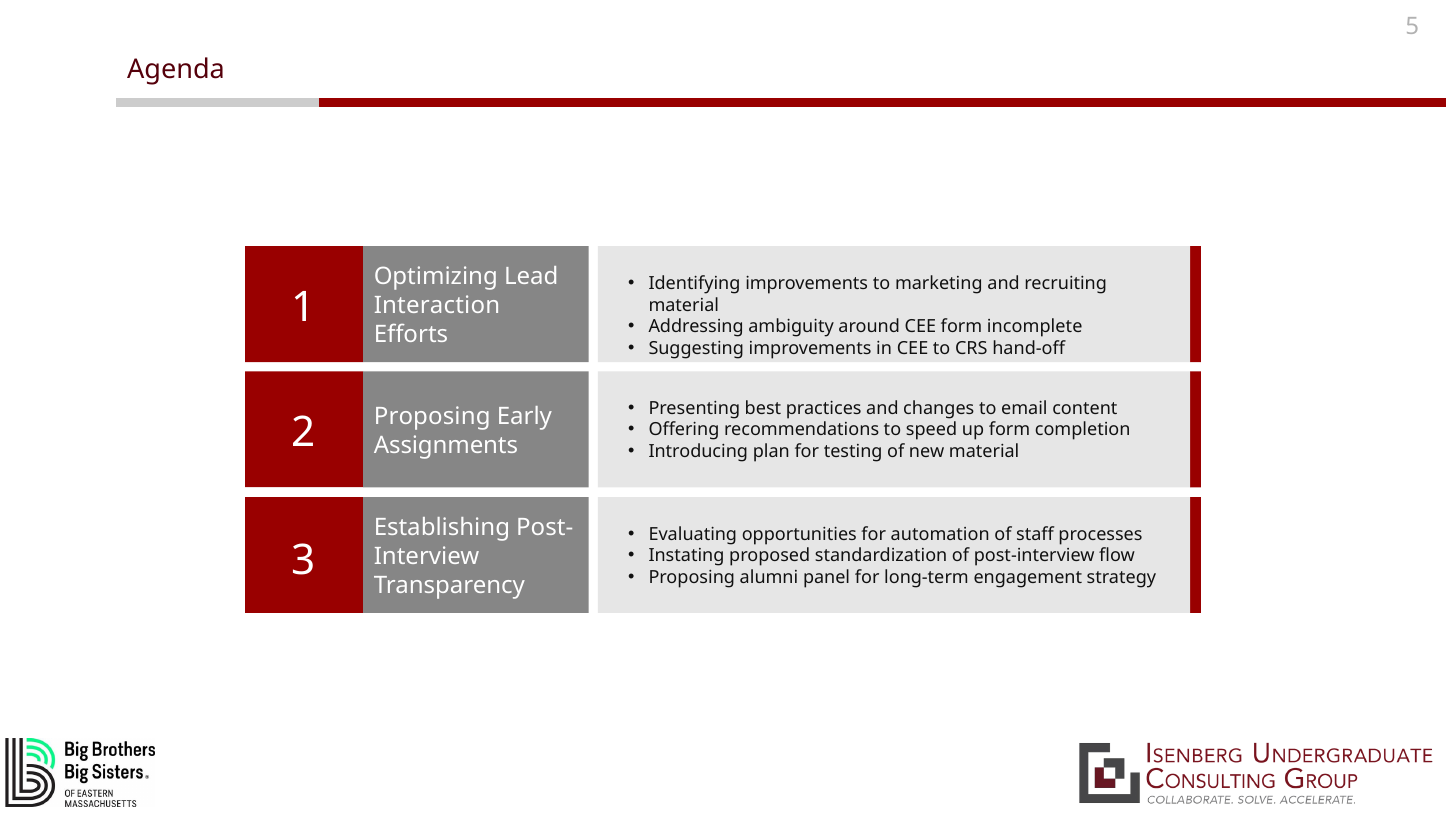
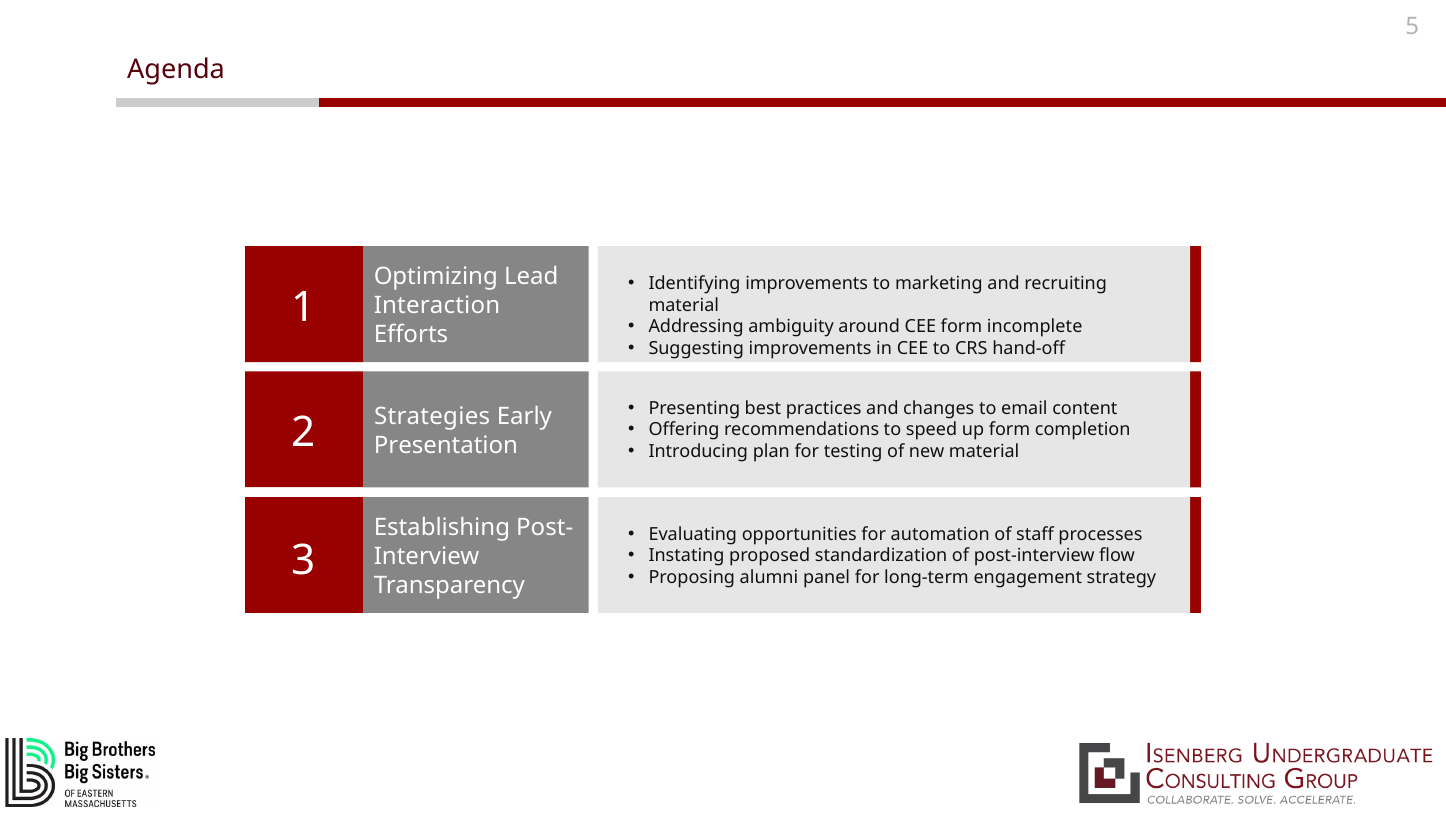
Proposing at (432, 417): Proposing -> Strategies
Assignments: Assignments -> Presentation
